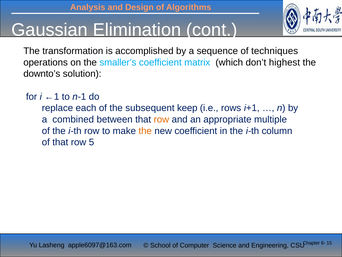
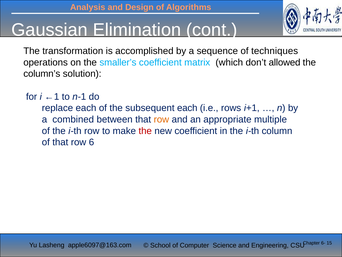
highest: highest -> allowed
downto’s: downto’s -> column’s
subsequent keep: keep -> each
the at (145, 131) colour: orange -> red
5: 5 -> 6
